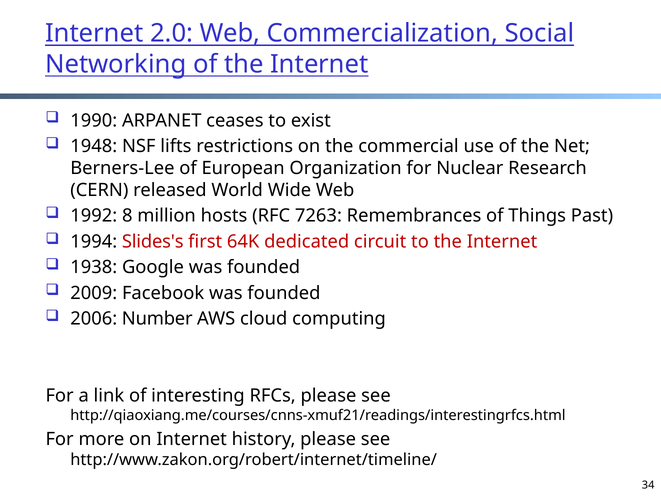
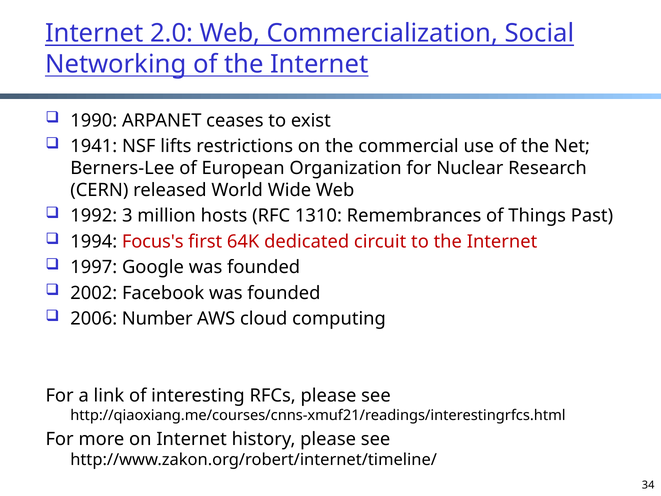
1948: 1948 -> 1941
8: 8 -> 3
7263: 7263 -> 1310
Slides's: Slides's -> Focus's
1938: 1938 -> 1997
2009: 2009 -> 2002
